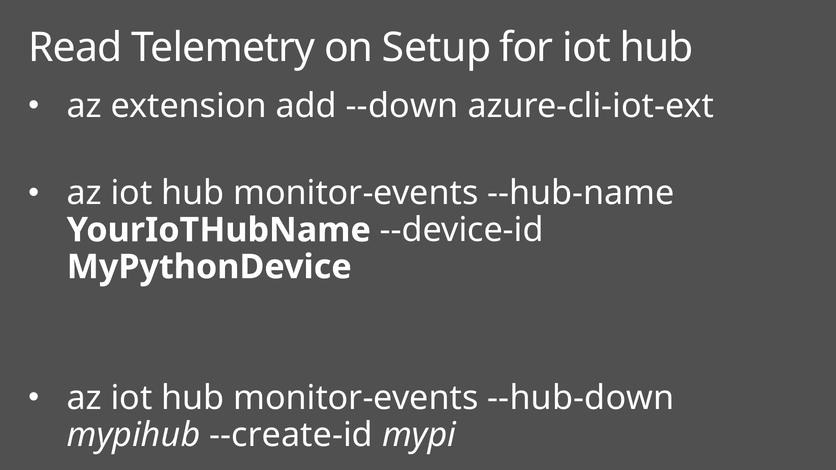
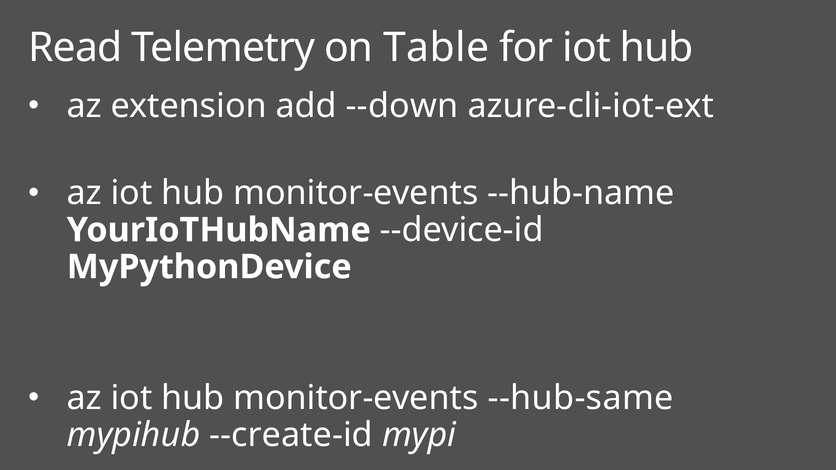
Setup: Setup -> Table
--hub-down: --hub-down -> --hub-same
